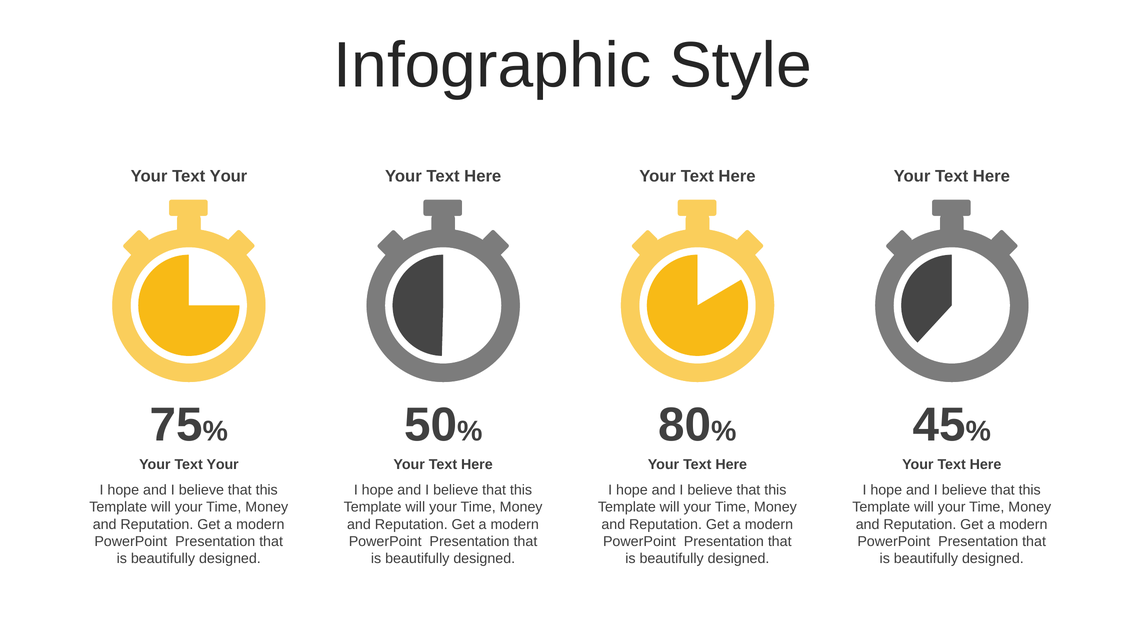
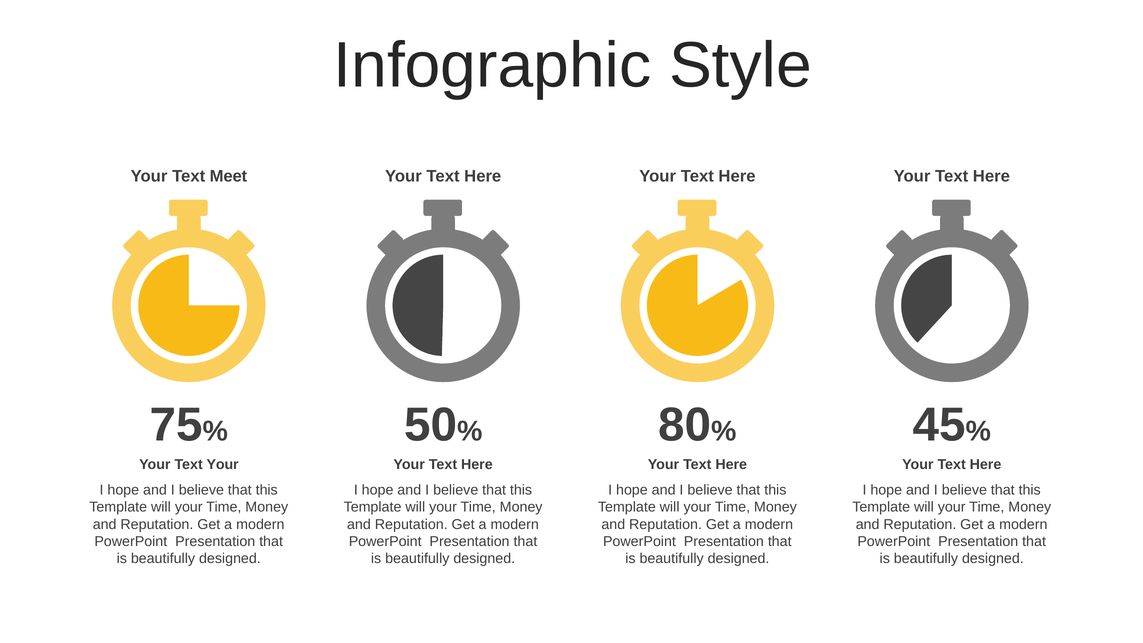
Your at (228, 176): Your -> Meet
